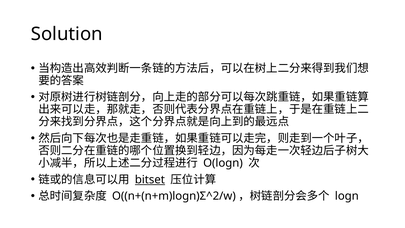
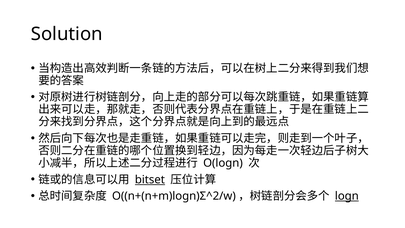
logn underline: none -> present
